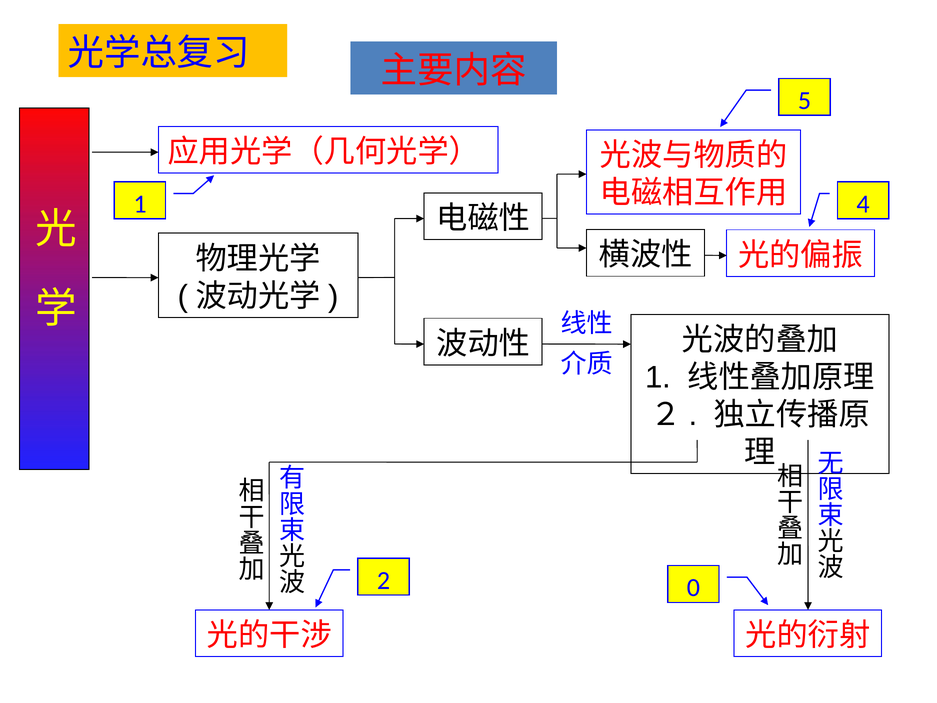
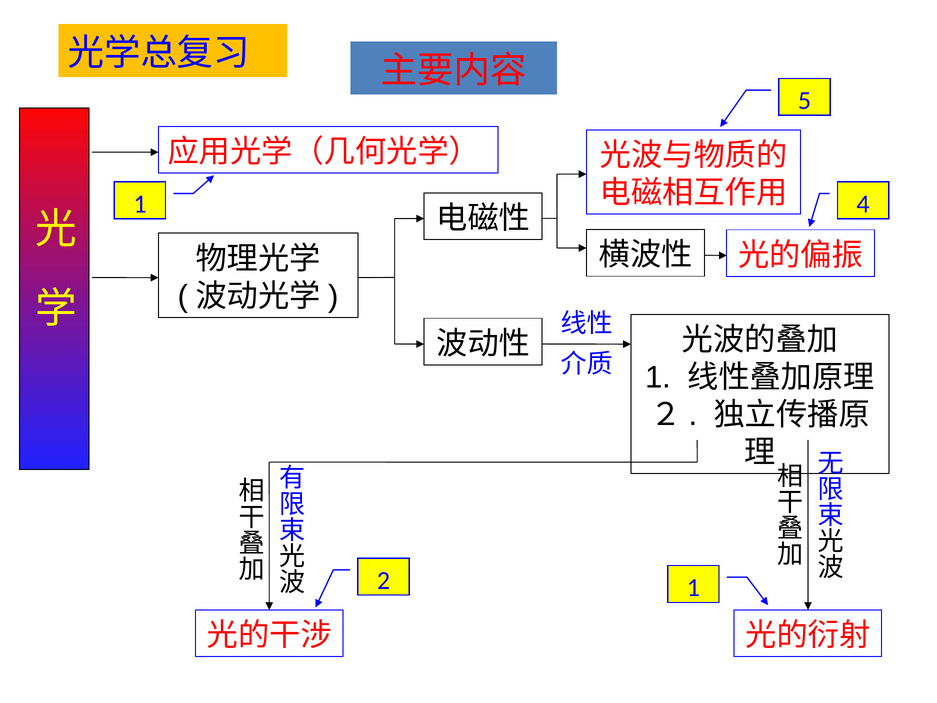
2 0: 0 -> 1
